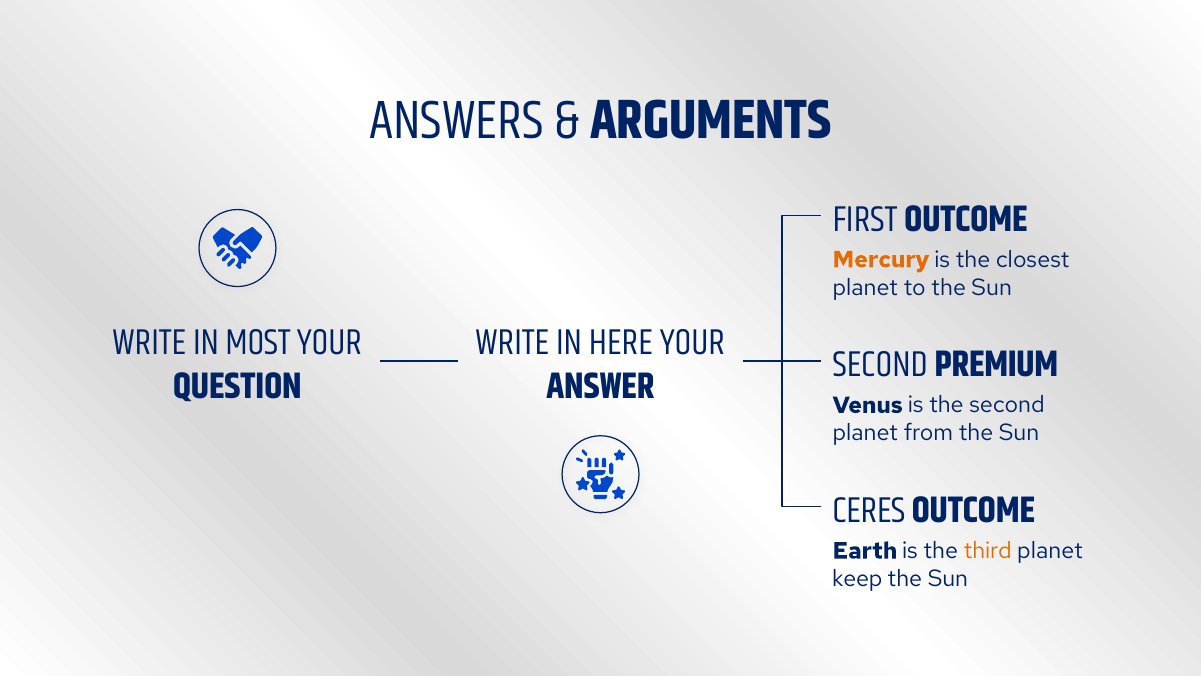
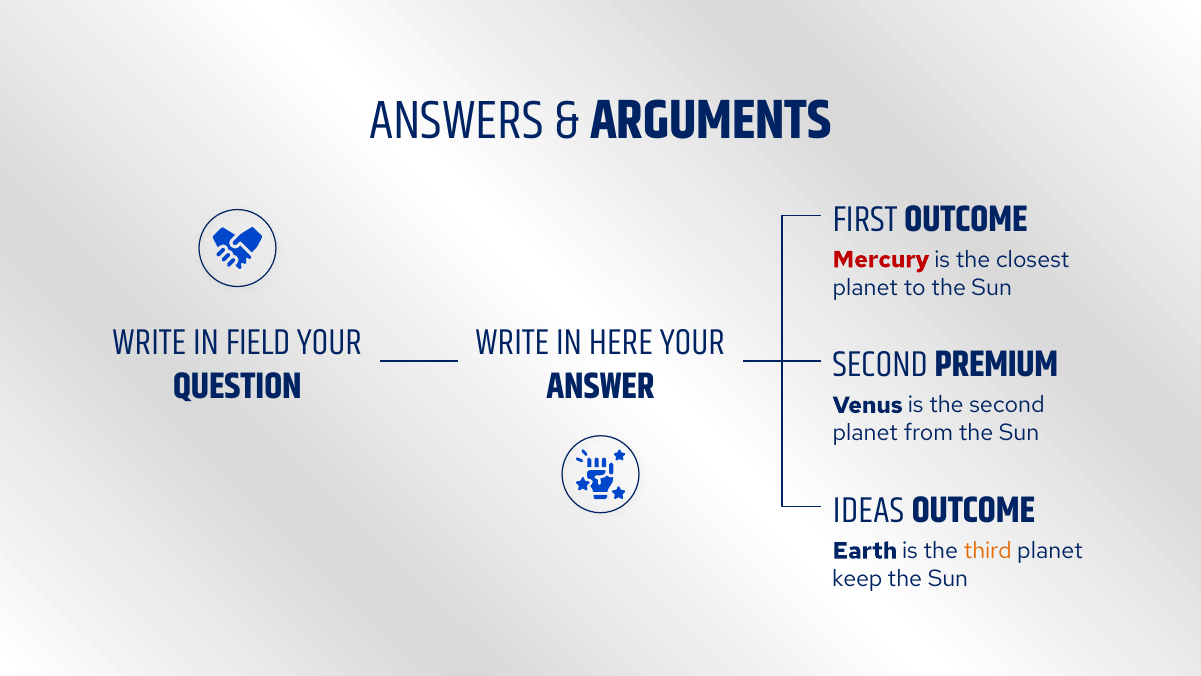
Mercury colour: orange -> red
MOST: MOST -> FIELD
CERES: CERES -> IDEAS
